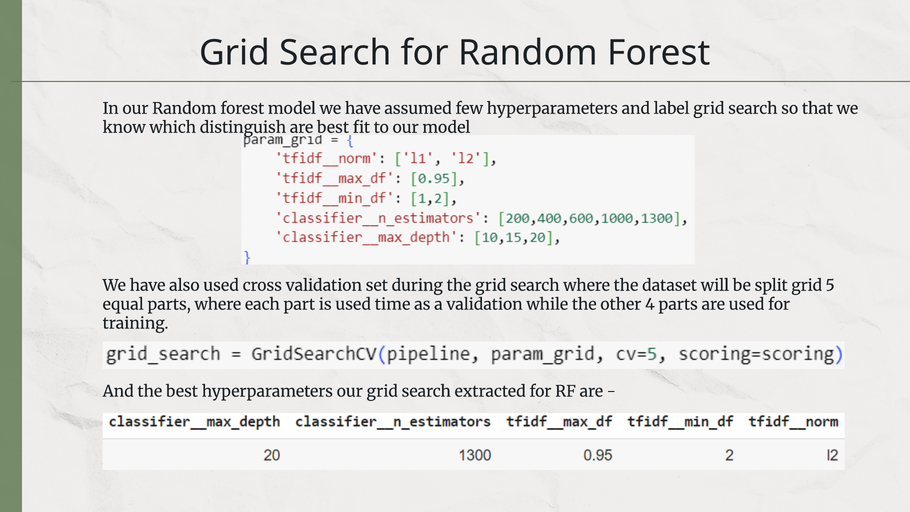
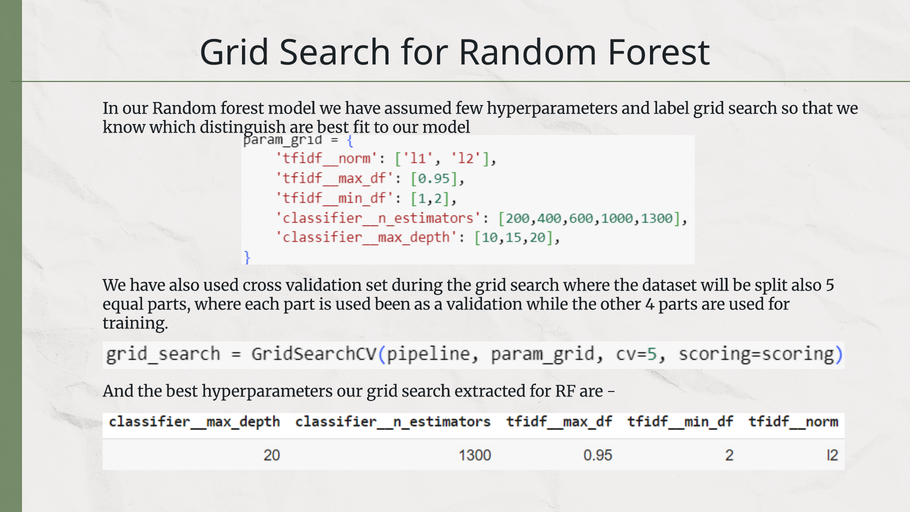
split grid: grid -> also
time: time -> been
